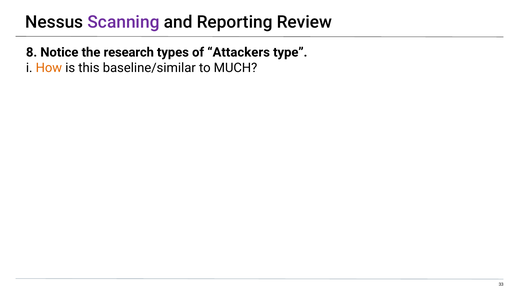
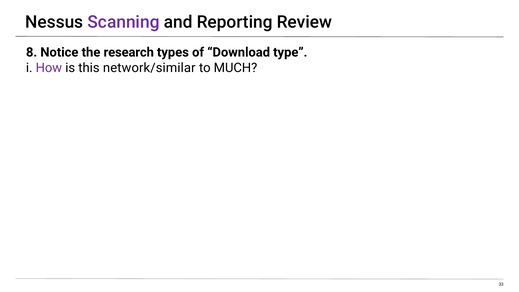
Attackers: Attackers -> Download
How colour: orange -> purple
baseline/similar: baseline/similar -> network/similar
